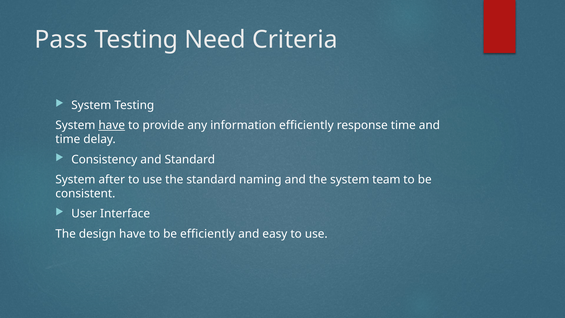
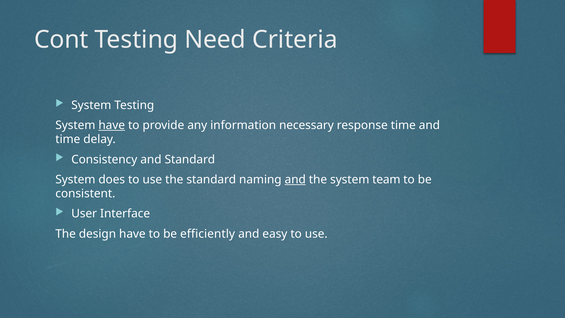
Pass: Pass -> Cont
information efficiently: efficiently -> necessary
after: after -> does
and at (295, 179) underline: none -> present
